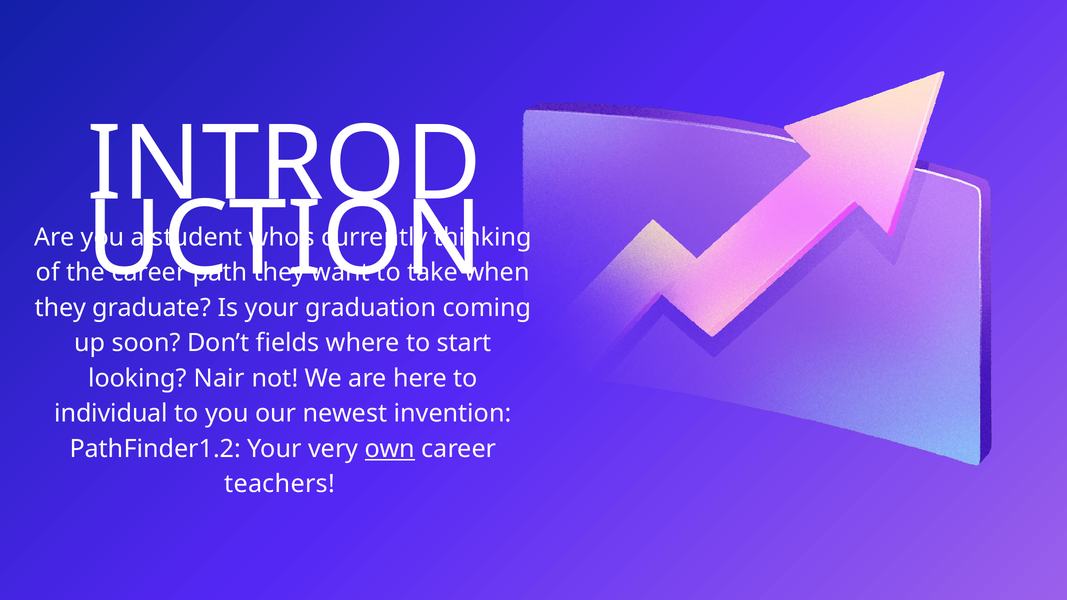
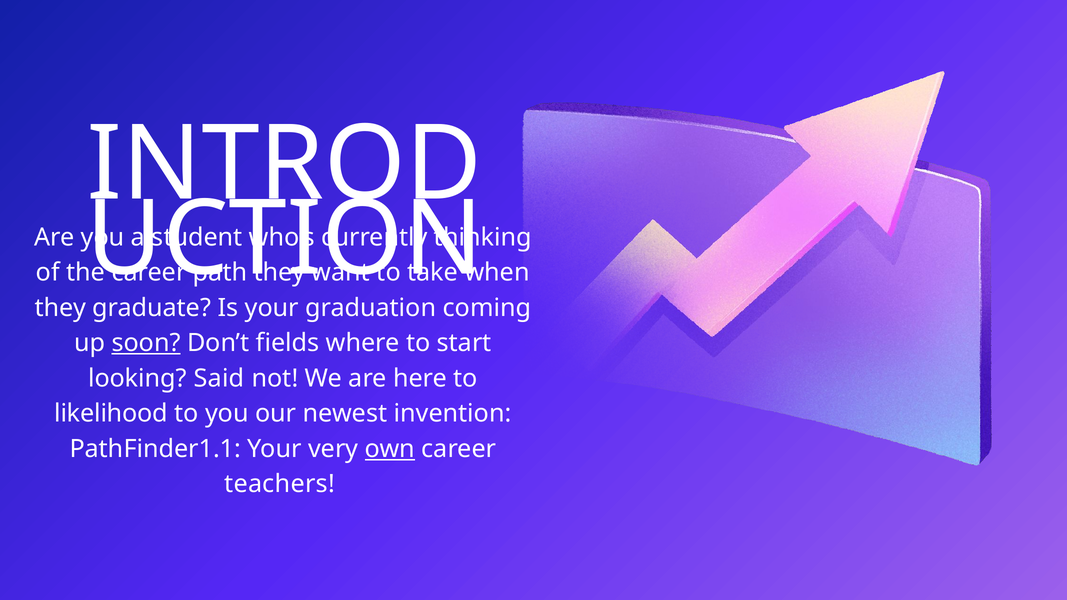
soon underline: none -> present
Nair: Nair -> Said
individual: individual -> likelihood
PathFinder1.2: PathFinder1.2 -> PathFinder1.1
